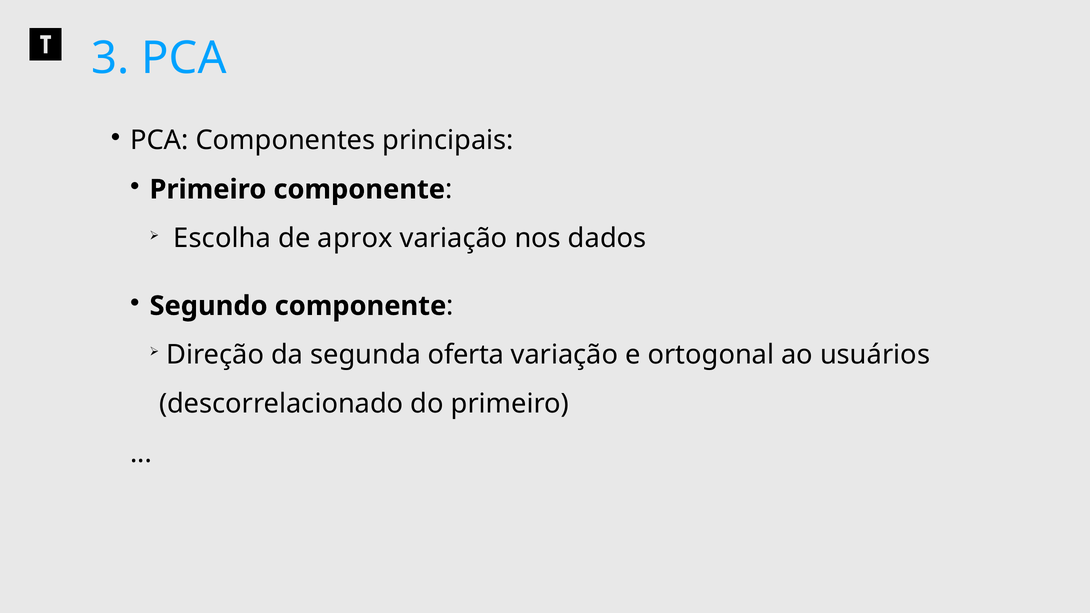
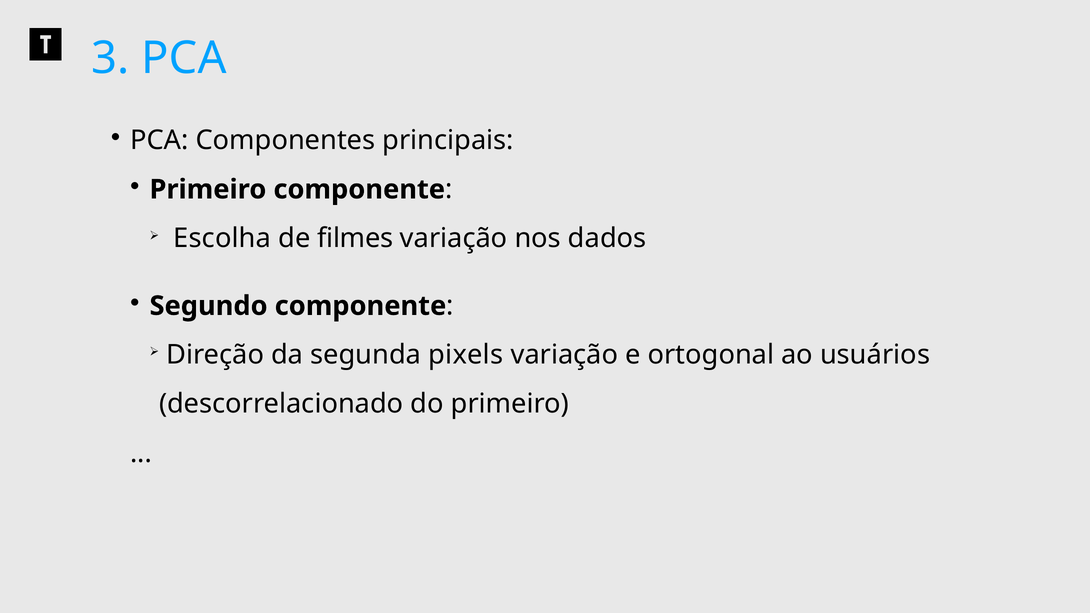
aprox: aprox -> filmes
oferta: oferta -> pixels
